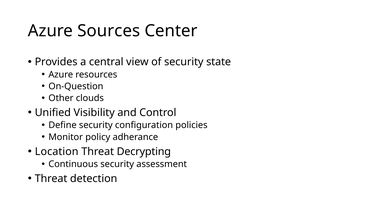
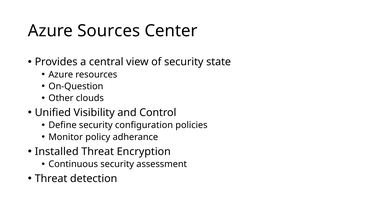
Location: Location -> Installed
Decrypting: Decrypting -> Encryption
